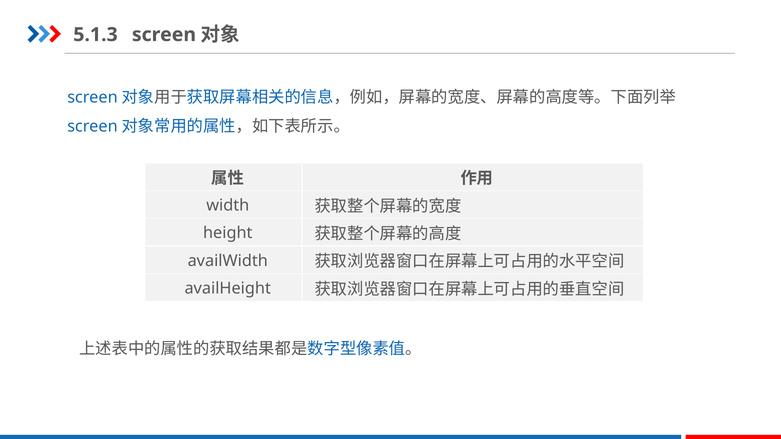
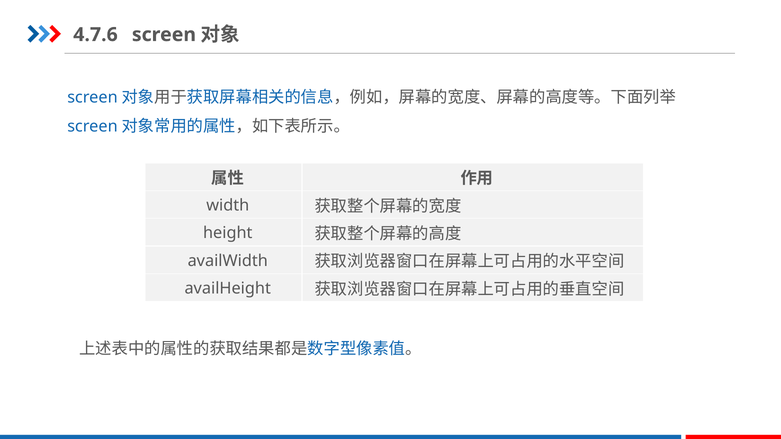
5.1.3: 5.1.3 -> 4.7.6
